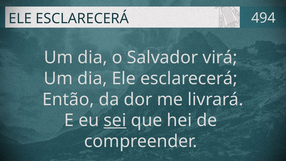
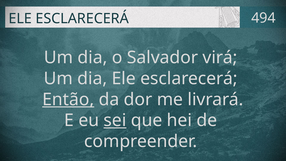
Então underline: none -> present
